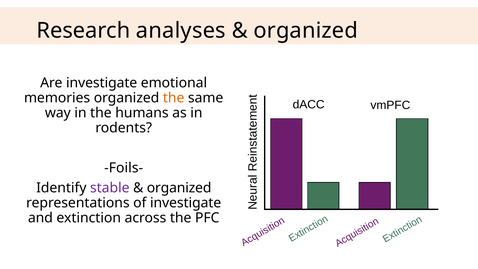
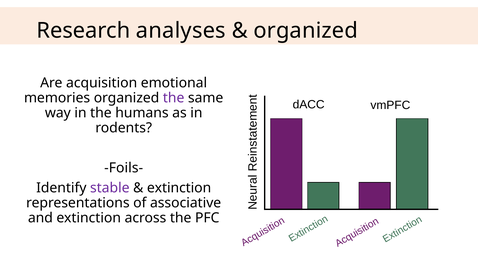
Are investigate: investigate -> acquisition
the at (174, 98) colour: orange -> purple
organized at (179, 188): organized -> extinction
of investigate: investigate -> associative
